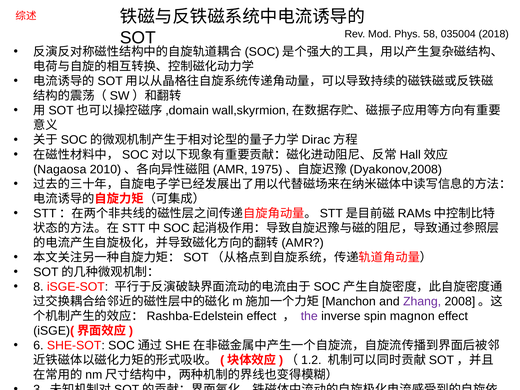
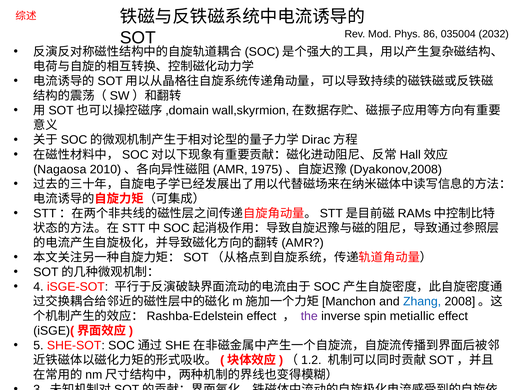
58: 58 -> 86
2018: 2018 -> 2032
8: 8 -> 4
Zhang colour: purple -> blue
magnon: magnon -> metiallic
6: 6 -> 5
